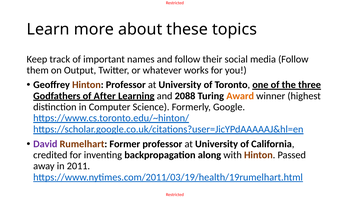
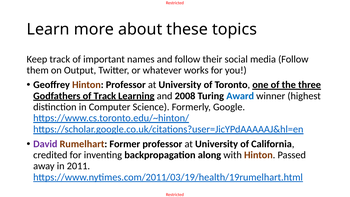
of After: After -> Track
2088: 2088 -> 2008
Award colour: orange -> blue
